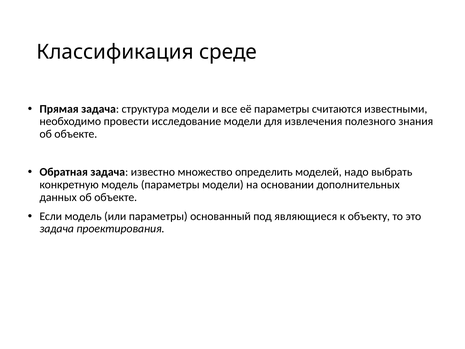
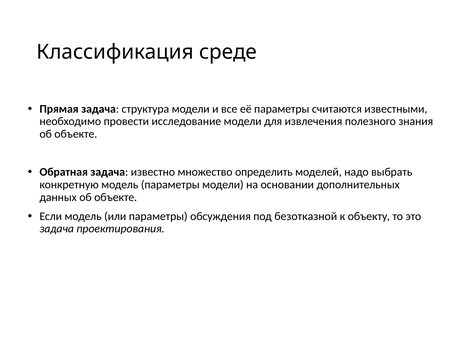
основанный: основанный -> обсуждения
являющиеся: являющиеся -> безотказной
